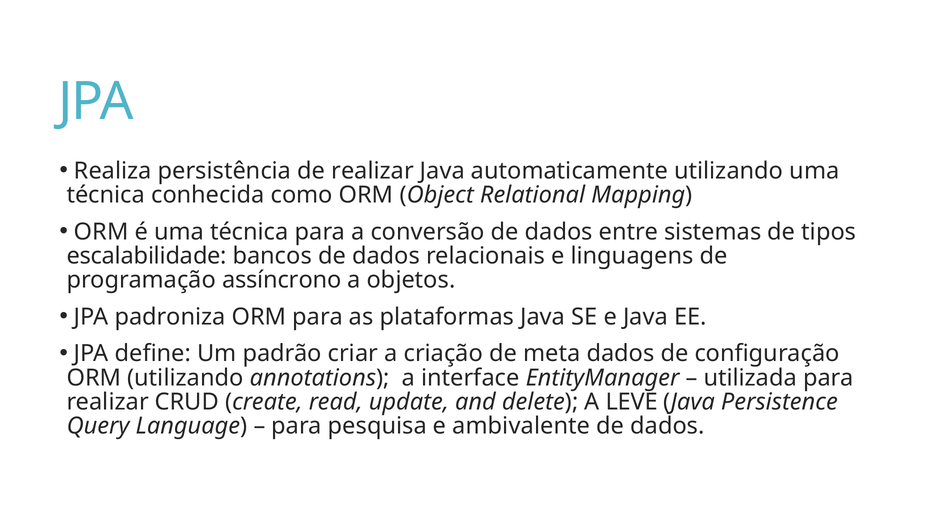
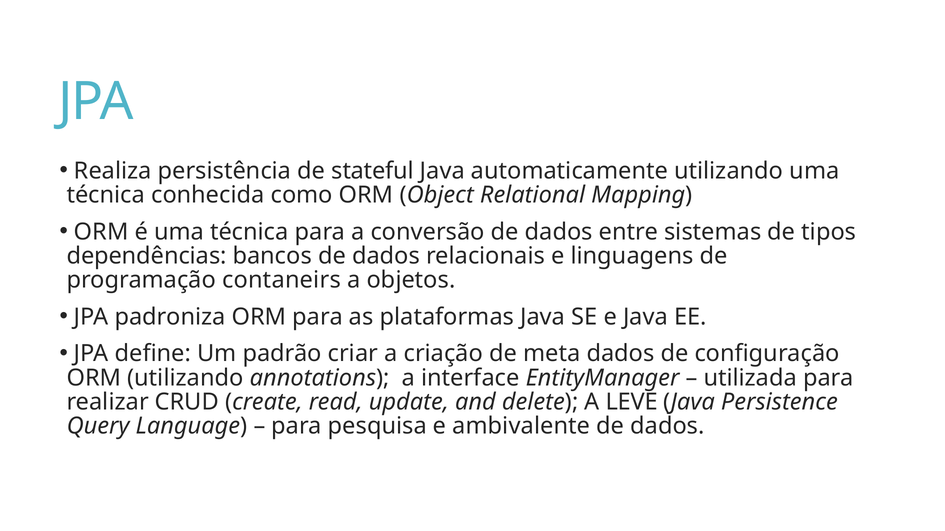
de realizar: realizar -> stateful
escalabilidade: escalabilidade -> dependências
assíncrono: assíncrono -> contaneirs
